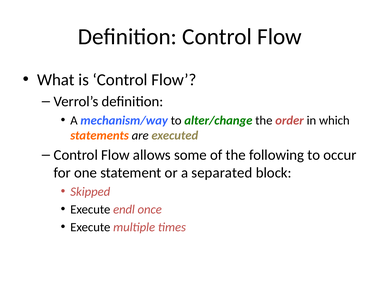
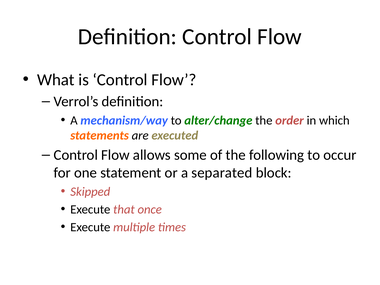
endl: endl -> that
